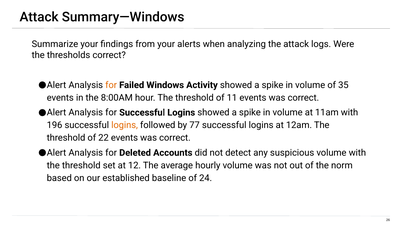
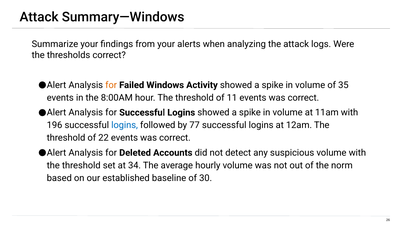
logins at (125, 125) colour: orange -> blue
12: 12 -> 34
24: 24 -> 30
